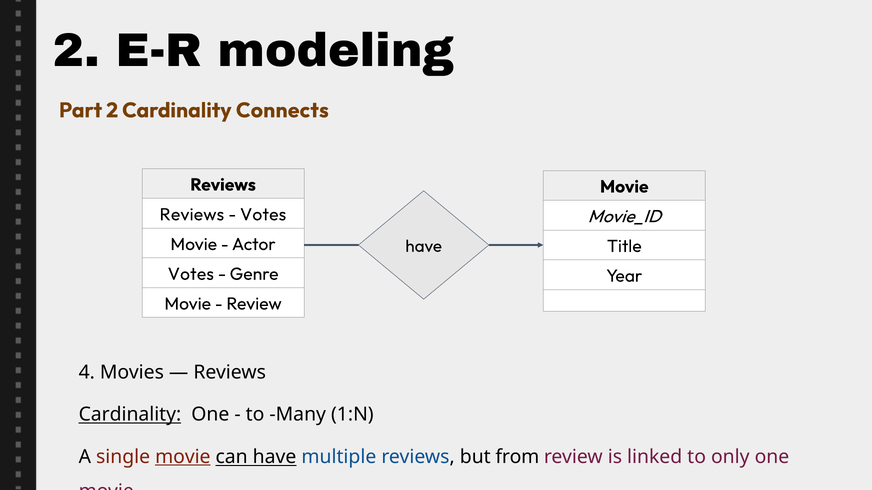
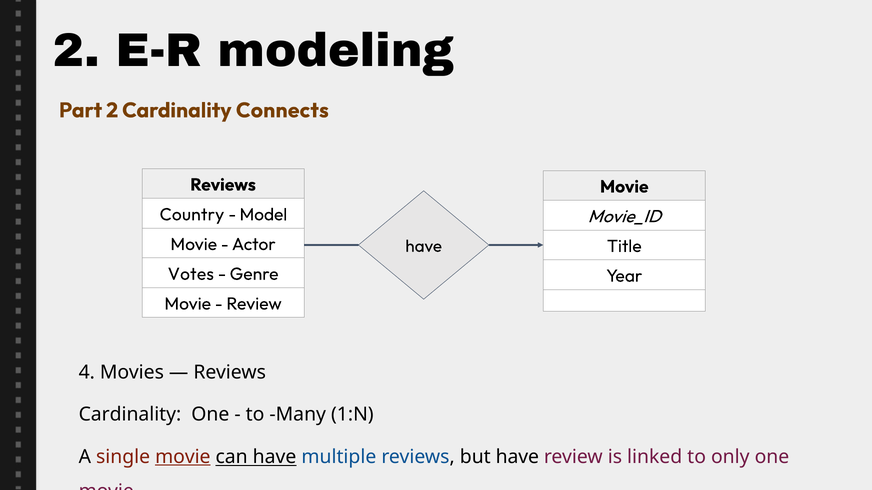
Reviews at (192, 215): Reviews -> Country
Votes at (263, 215): Votes -> Model
Cardinality at (130, 415) underline: present -> none
but from: from -> have
